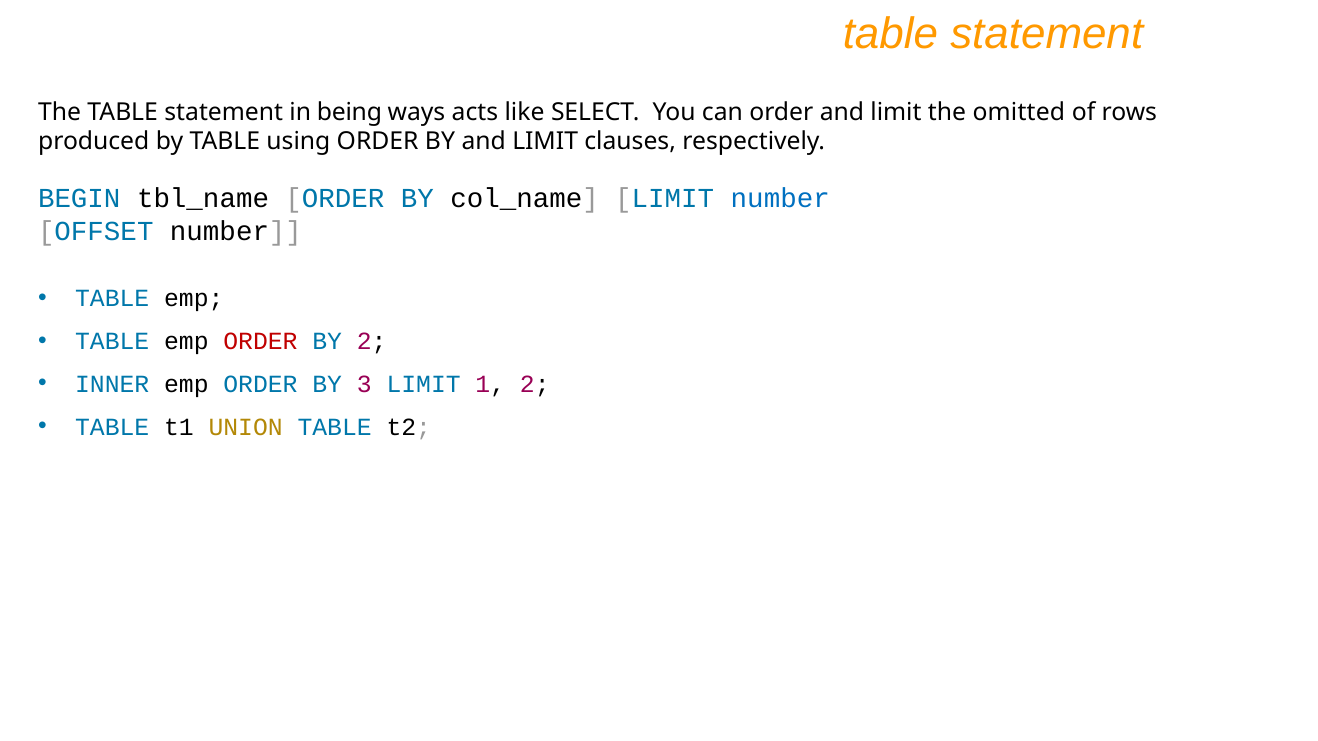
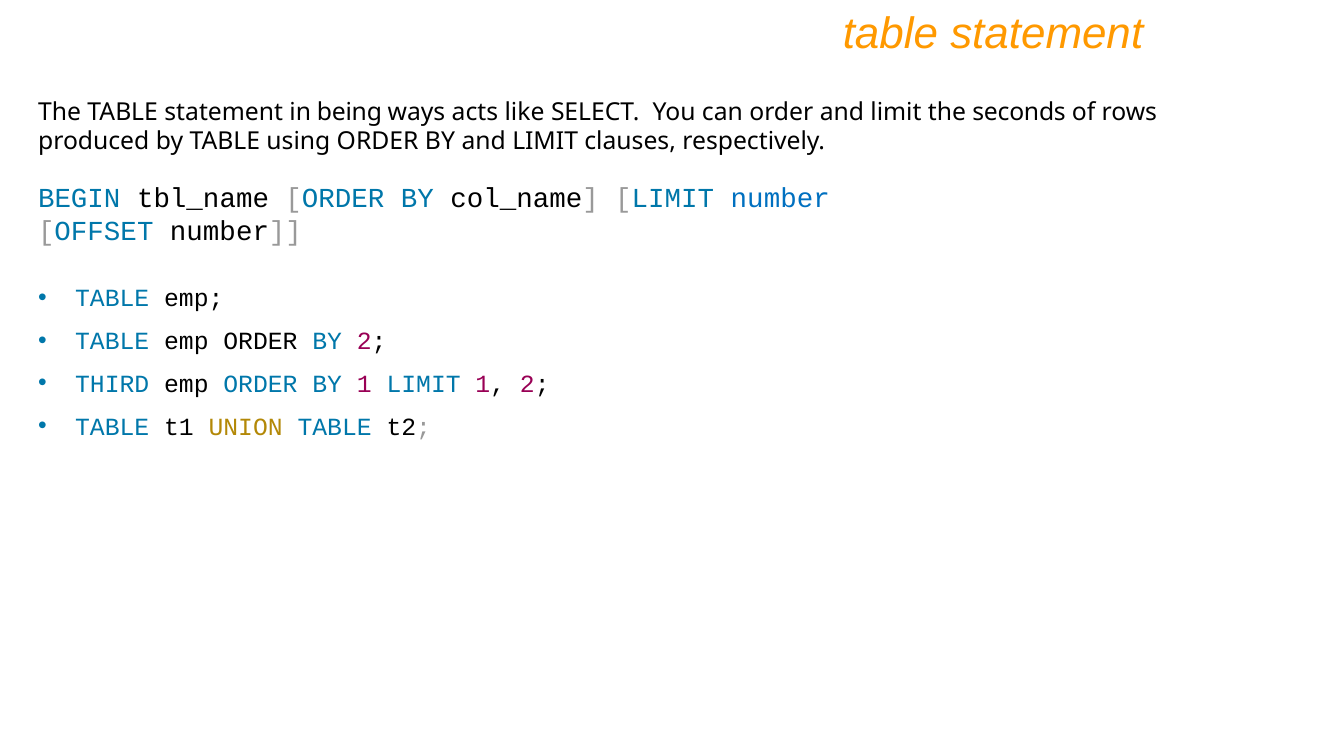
omitted: omitted -> seconds
ORDER at (260, 341) colour: red -> black
INNER: INNER -> THIRD
BY 3: 3 -> 1
